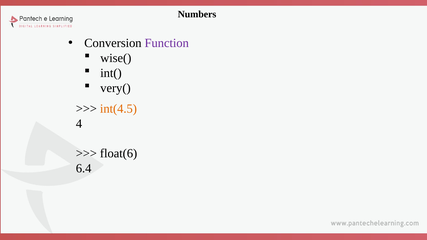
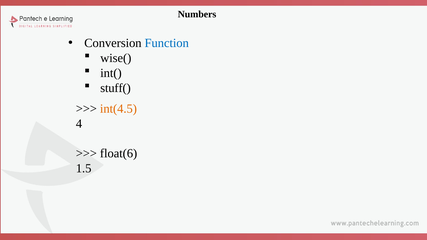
Function colour: purple -> blue
very(: very( -> stuff(
6.4: 6.4 -> 1.5
